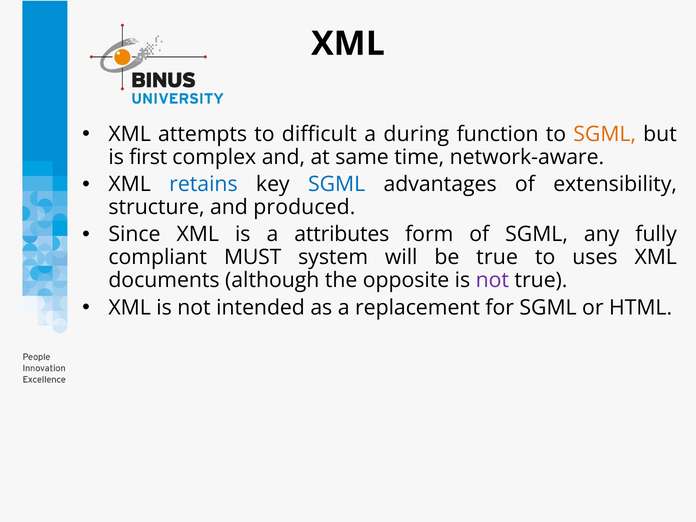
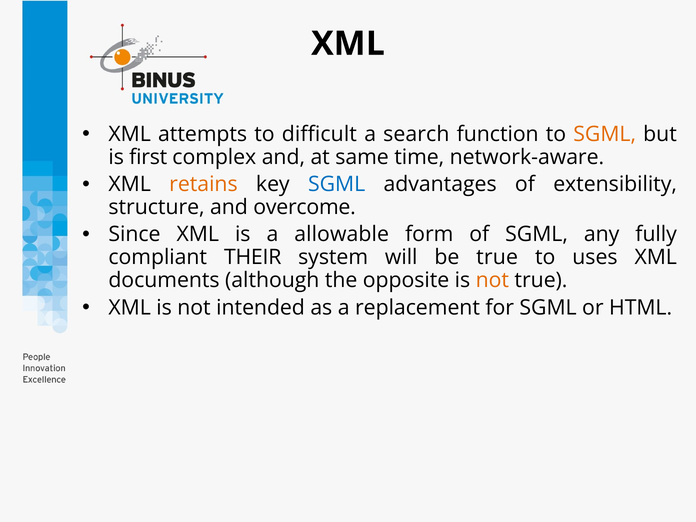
during: during -> search
retains colour: blue -> orange
produced: produced -> overcome
attributes: attributes -> allowable
MUST: MUST -> THEIR
not at (492, 280) colour: purple -> orange
